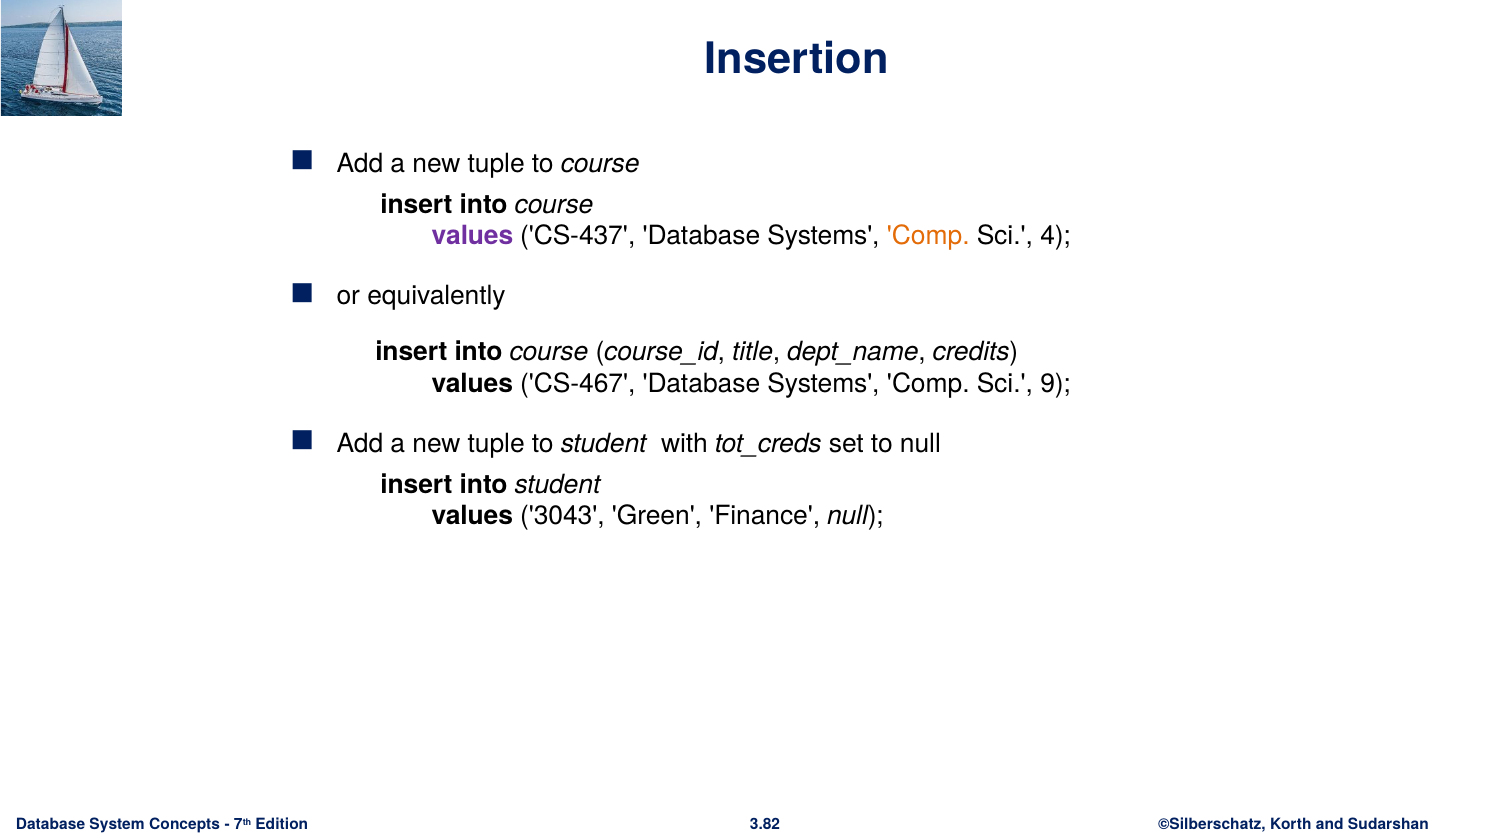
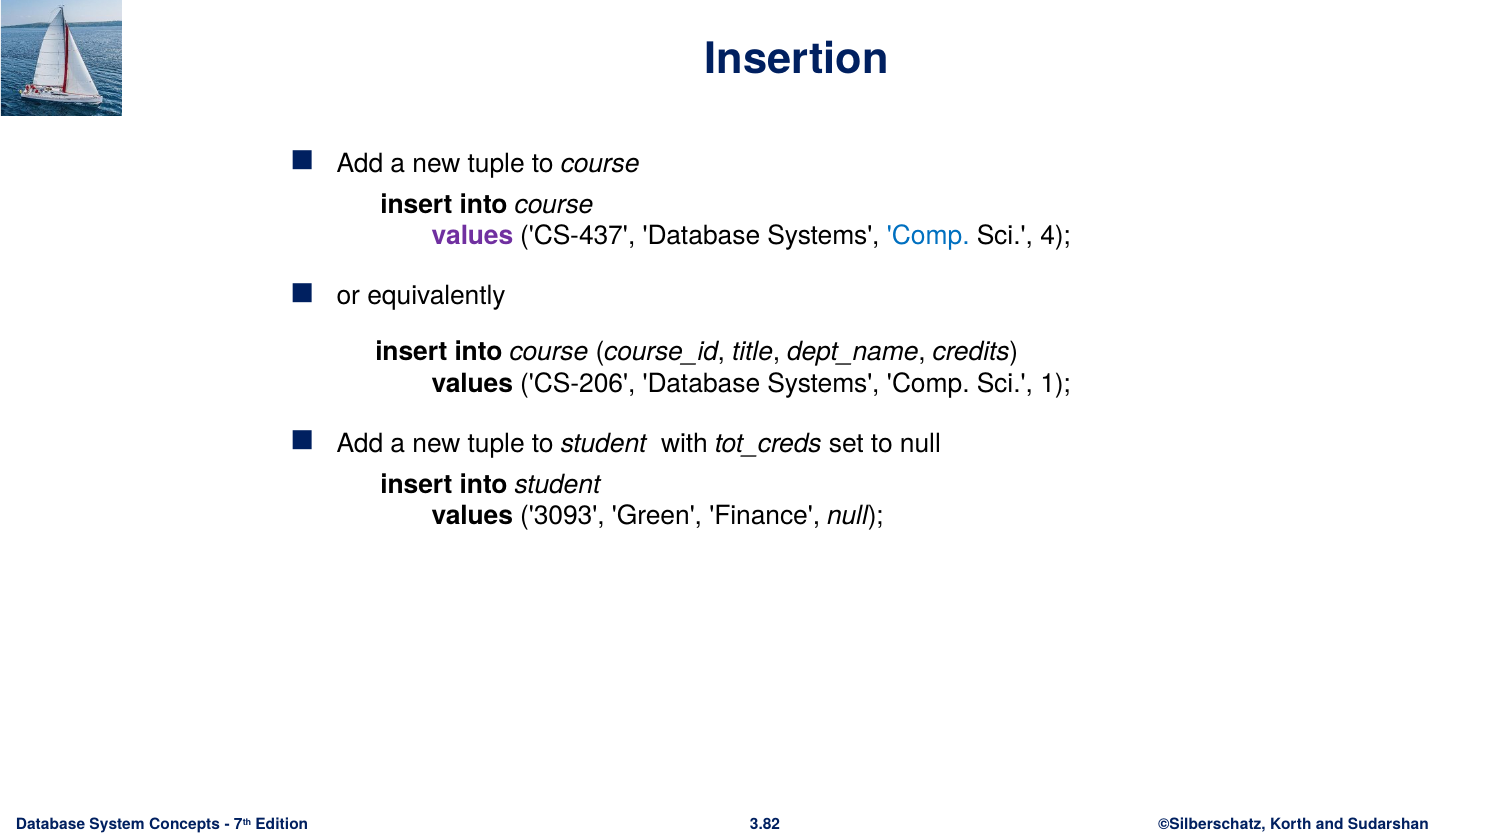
Comp at (928, 236) colour: orange -> blue
CS-467: CS-467 -> CS-206
9: 9 -> 1
3043: 3043 -> 3093
